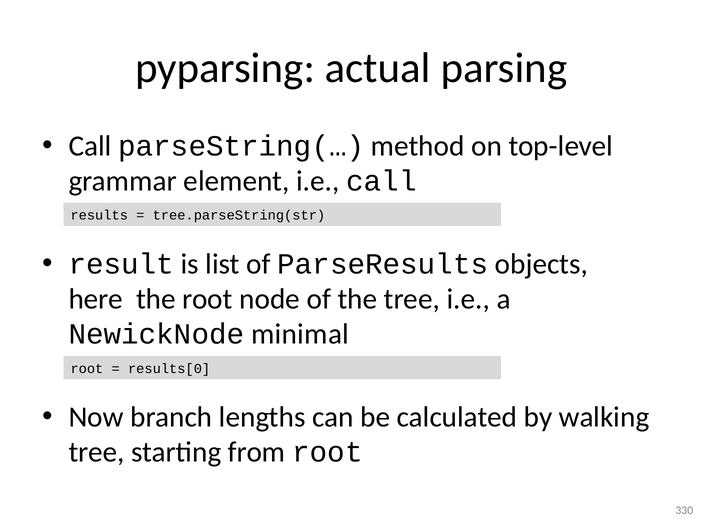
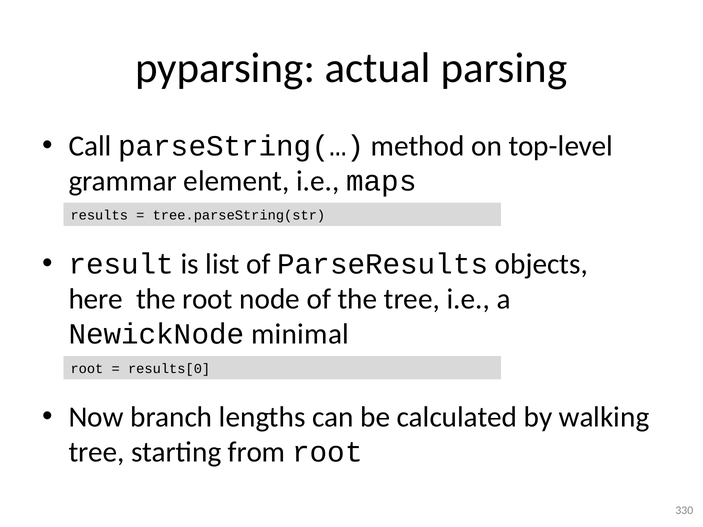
i.e call: call -> maps
